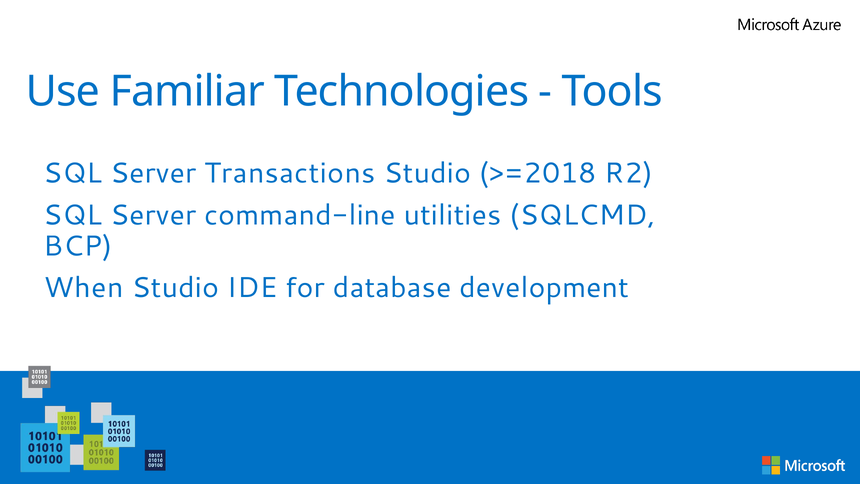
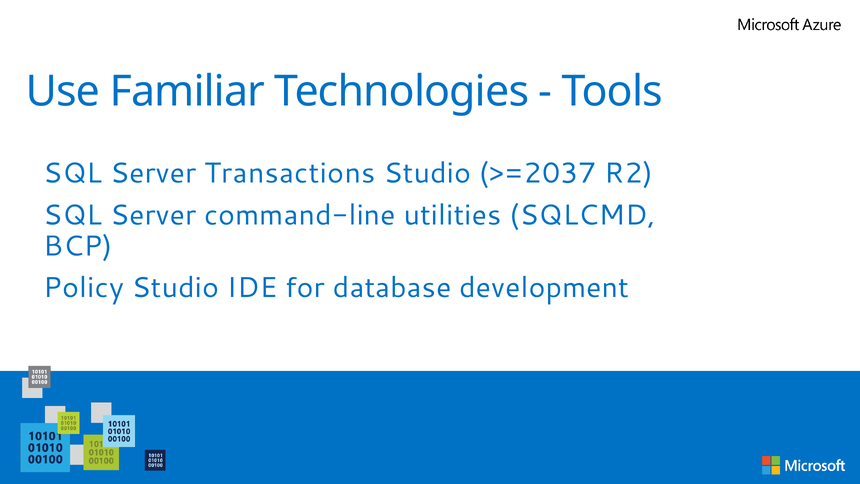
>=2018: >=2018 -> >=2037
When: When -> Policy
